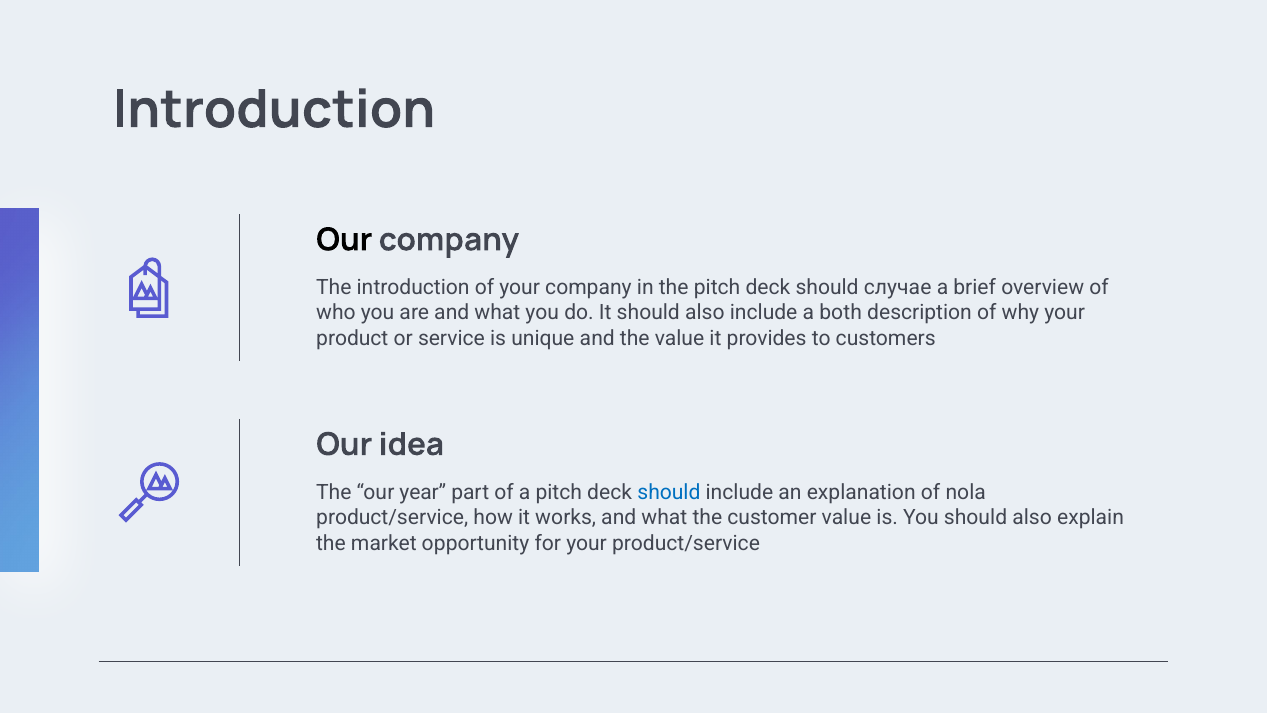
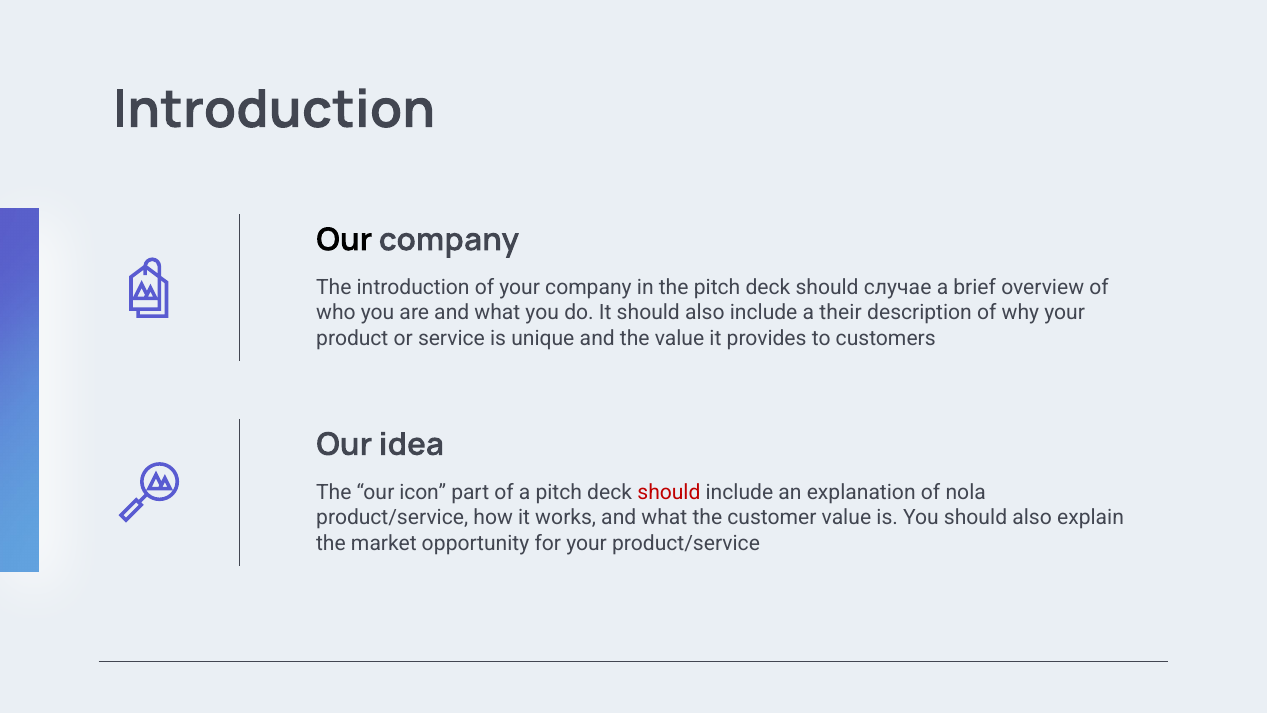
both: both -> their
year: year -> icon
should at (669, 492) colour: blue -> red
